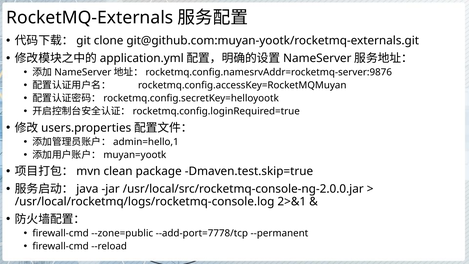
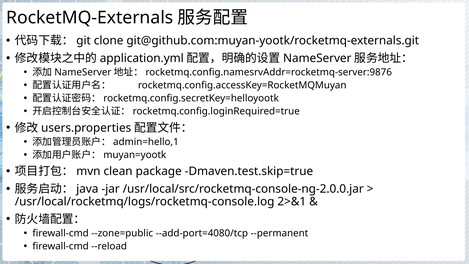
--add-port=7778/tcp: --add-port=7778/tcp -> --add-port=4080/tcp
